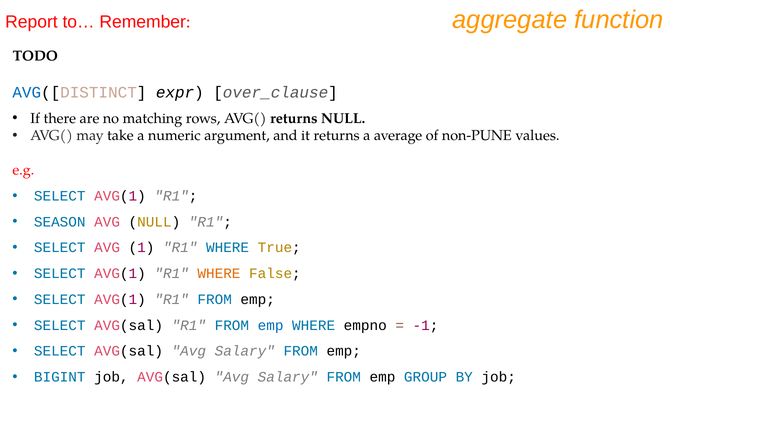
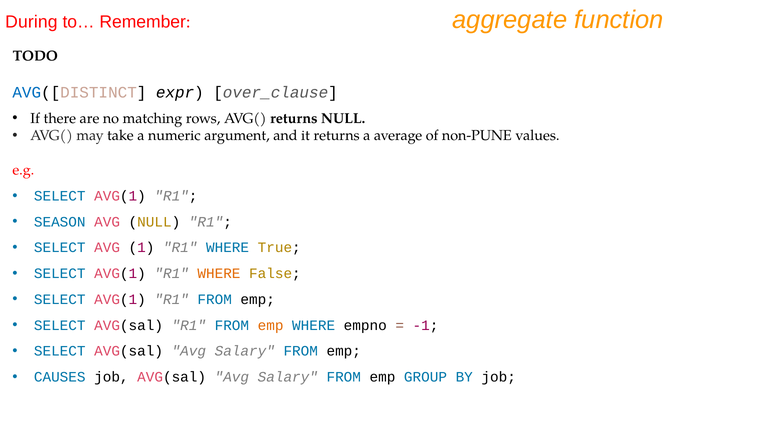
Report: Report -> During
emp at (271, 325) colour: blue -> orange
BIGINT: BIGINT -> CAUSES
